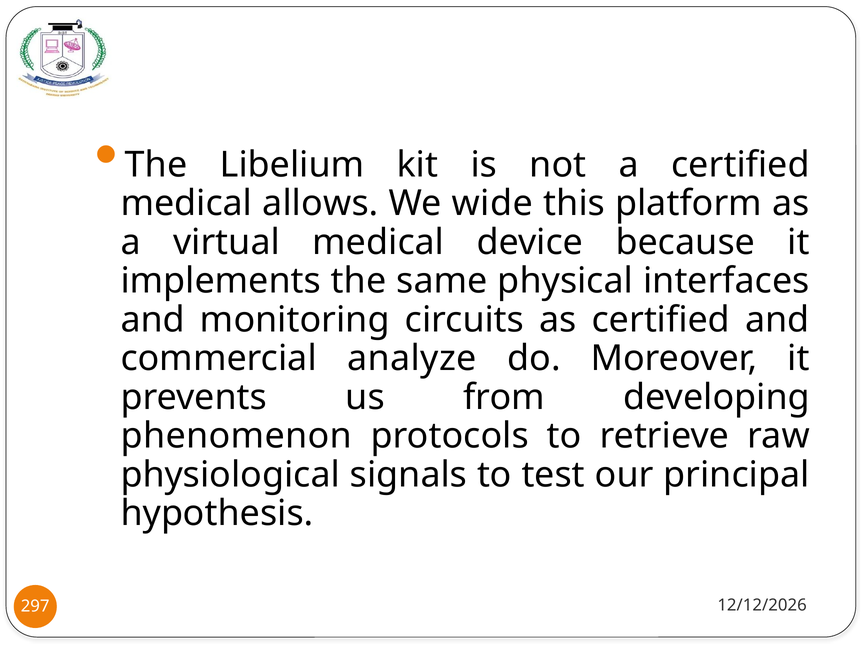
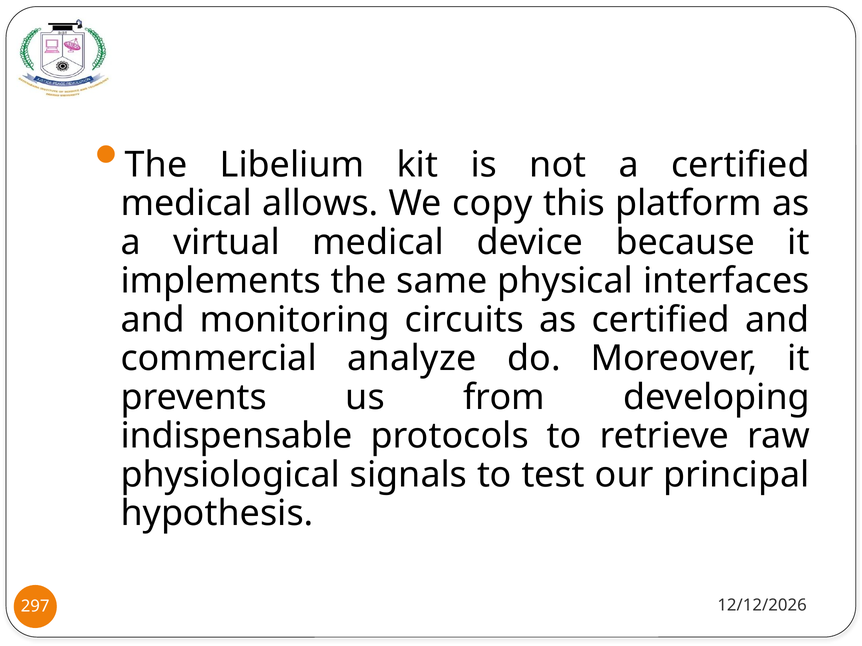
wide: wide -> copy
phenomenon: phenomenon -> indispensable
